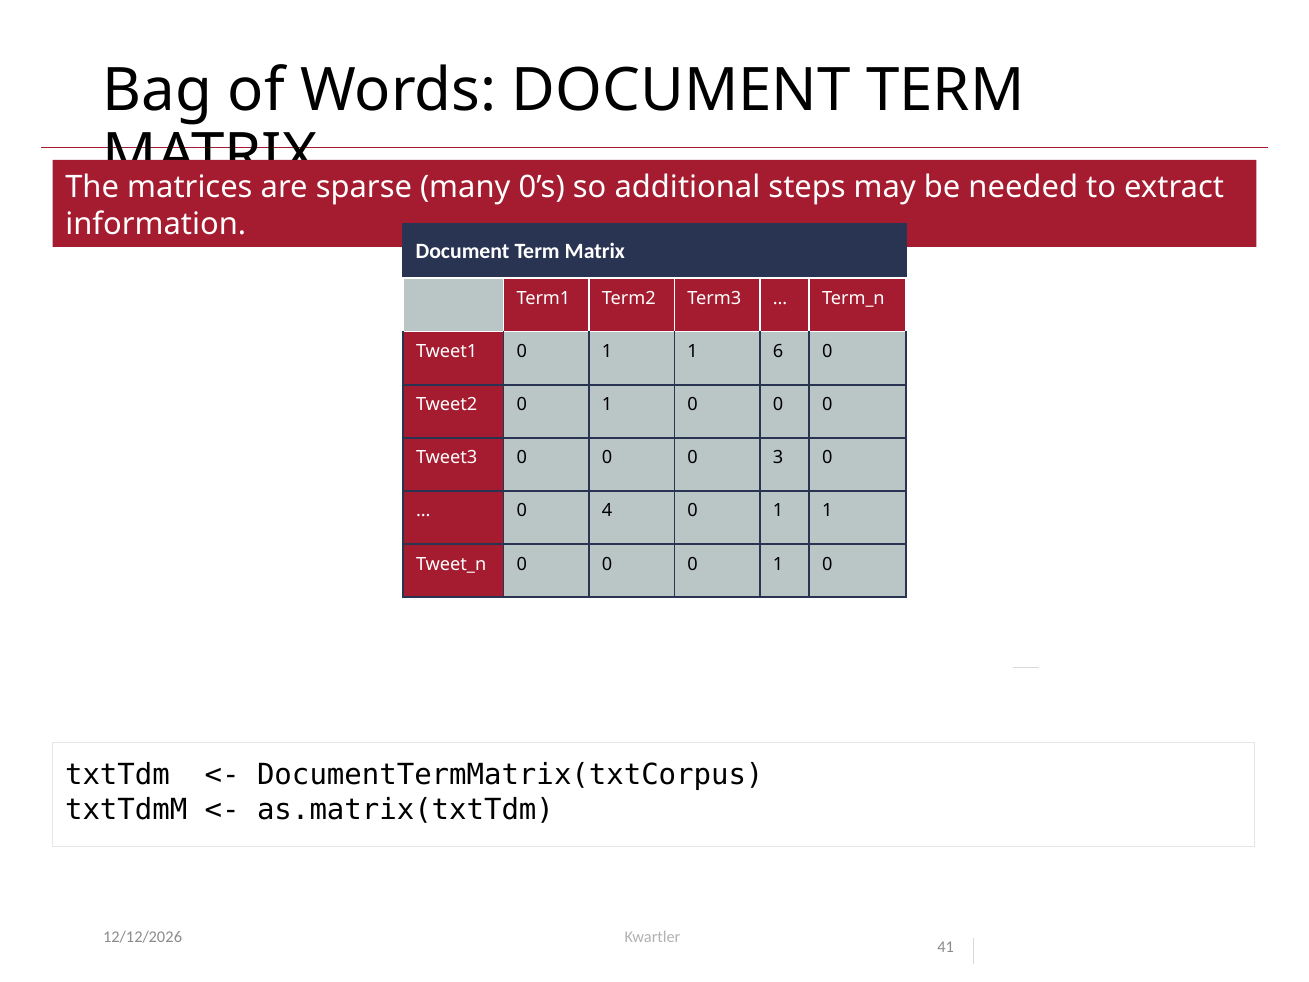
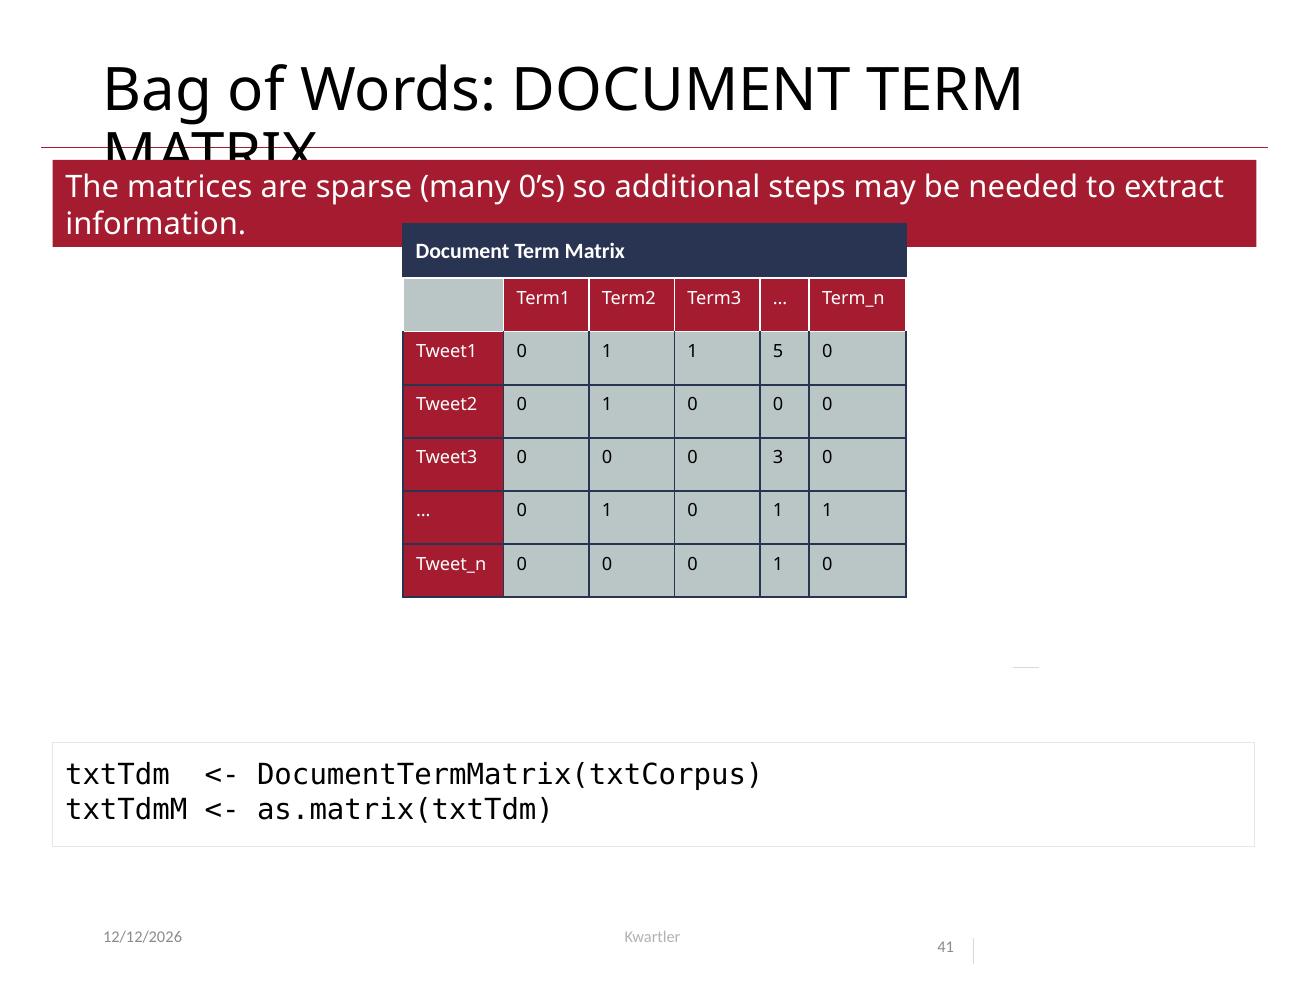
6: 6 -> 5
4 at (607, 511): 4 -> 1
